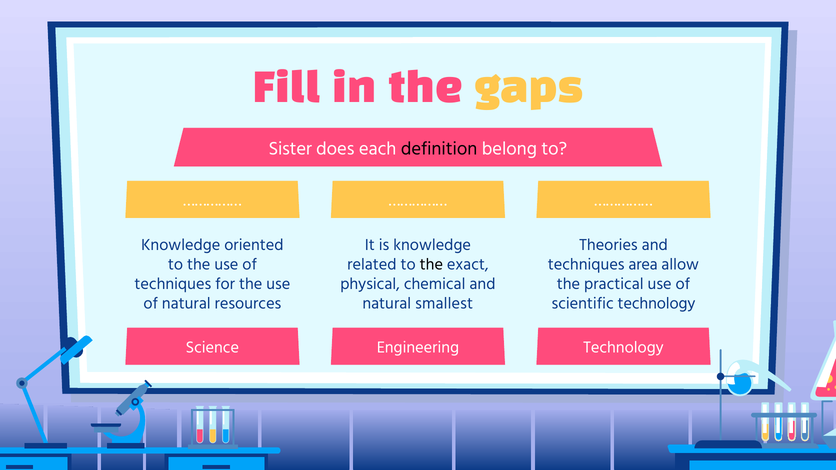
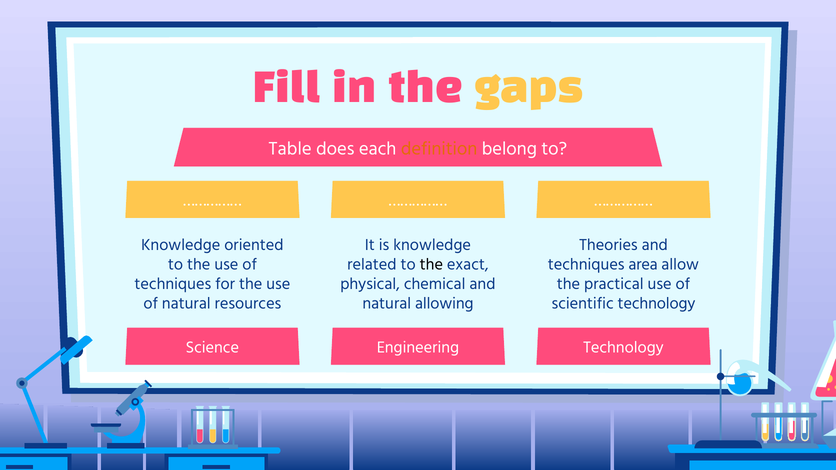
Sister: Sister -> Table
definition colour: black -> orange
smallest: smallest -> allowing
